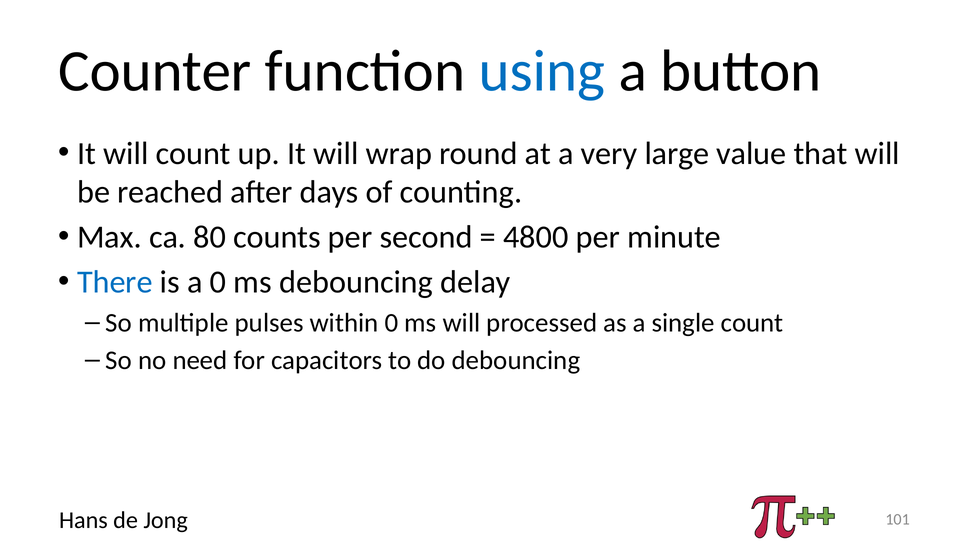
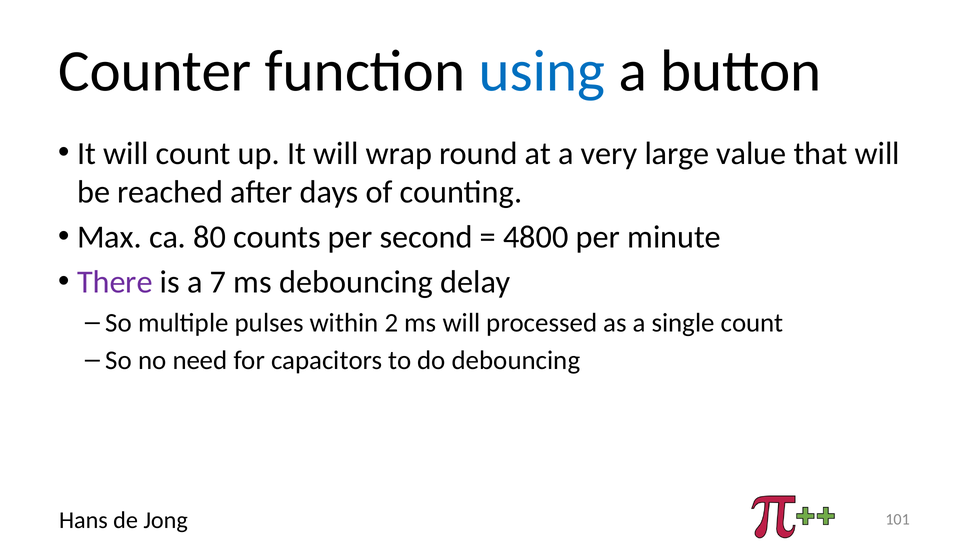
There colour: blue -> purple
a 0: 0 -> 7
within 0: 0 -> 2
